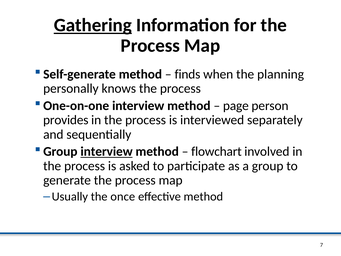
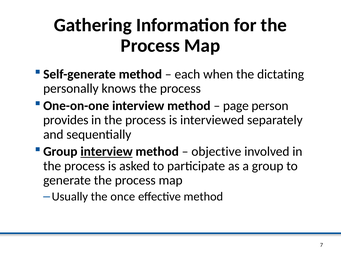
Gathering underline: present -> none
finds: finds -> each
planning: planning -> dictating
flowchart: flowchart -> objective
